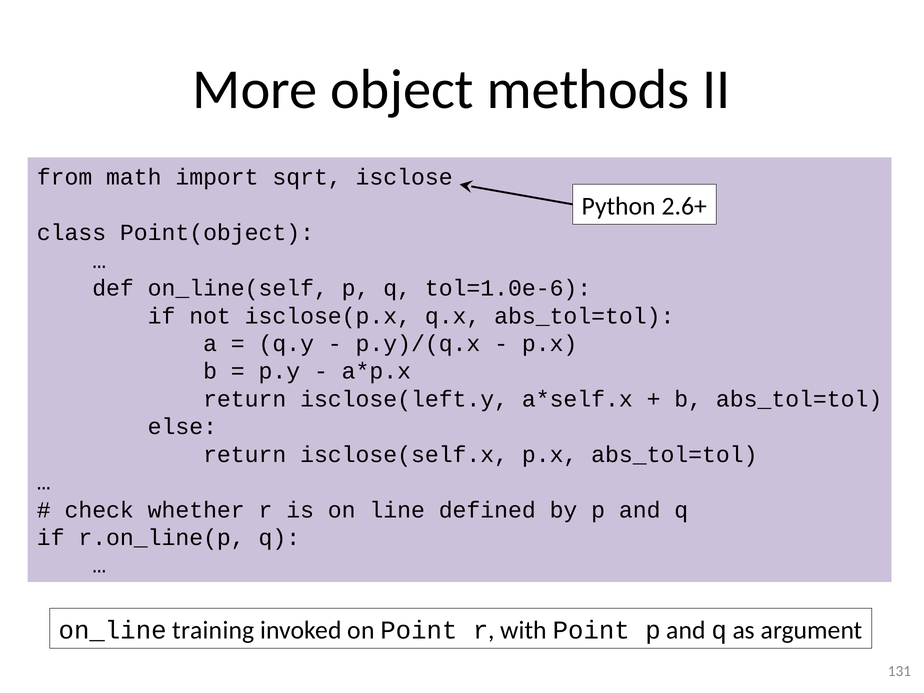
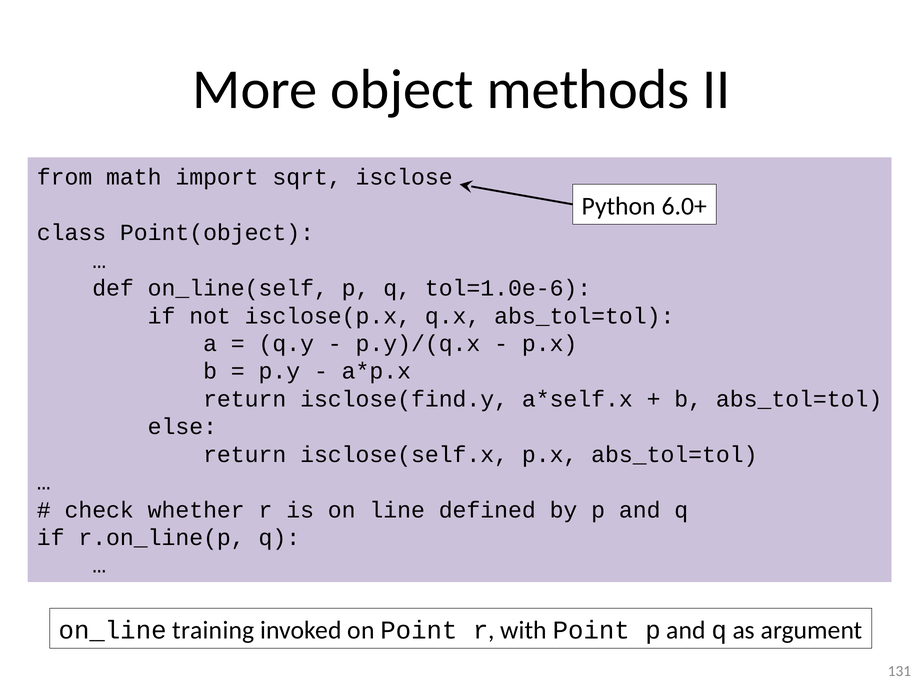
2.6+: 2.6+ -> 6.0+
isclose(left.y: isclose(left.y -> isclose(find.y
